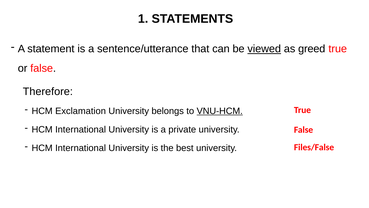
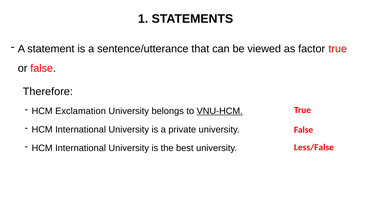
viewed underline: present -> none
greed: greed -> factor
Files/False: Files/False -> Less/False
